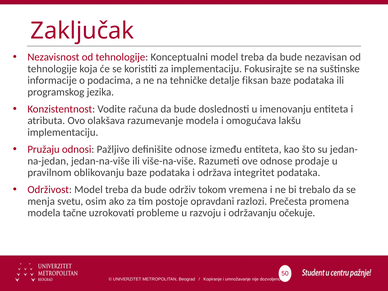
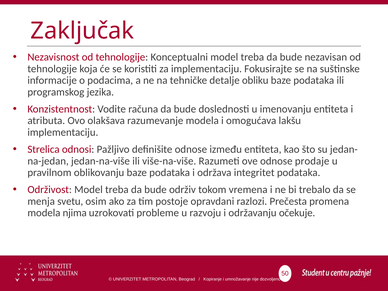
fiksan: fiksan -> obliku
Pružaju: Pružaju -> Strelica
tačne: tačne -> njima
